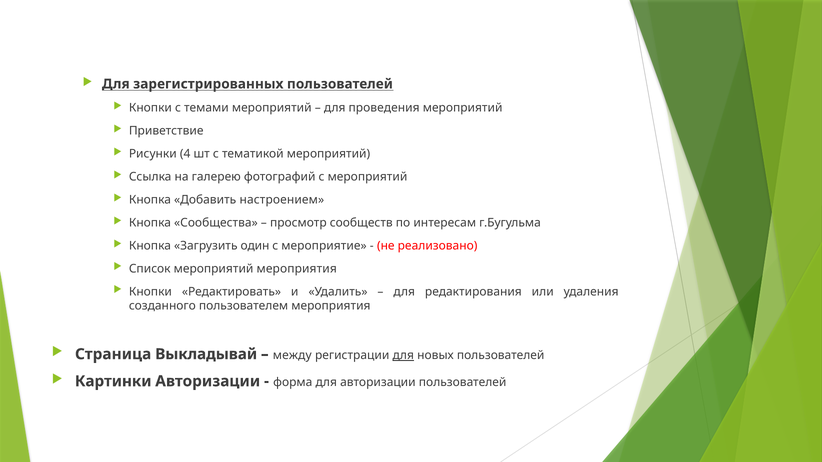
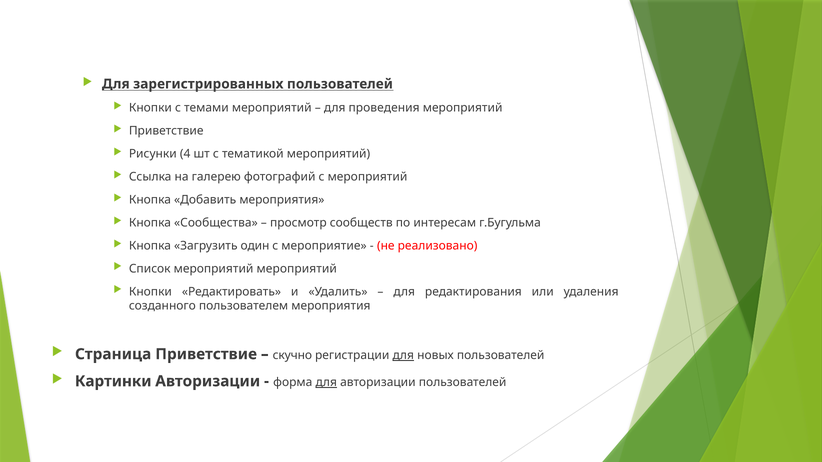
Добавить настроением: настроением -> мероприятия
мероприятий мероприятия: мероприятия -> мероприятий
Страница Выкладывай: Выкладывай -> Приветствие
между: между -> скучно
для at (326, 383) underline: none -> present
